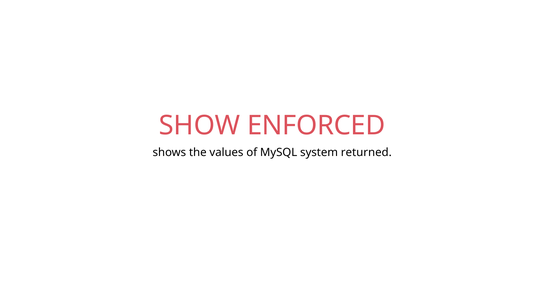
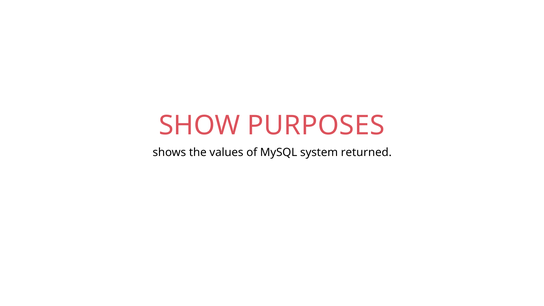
ENFORCED: ENFORCED -> PURPOSES
